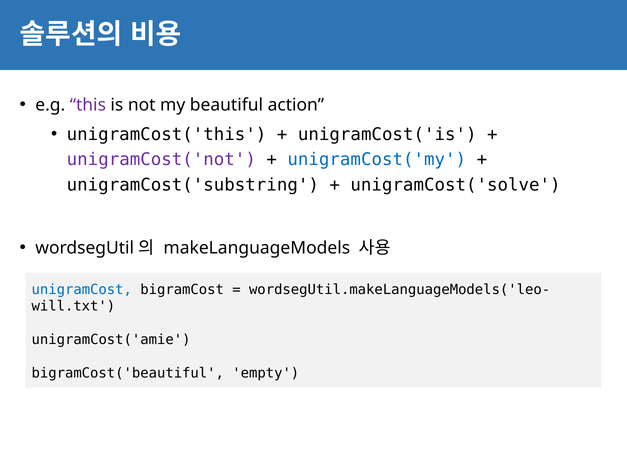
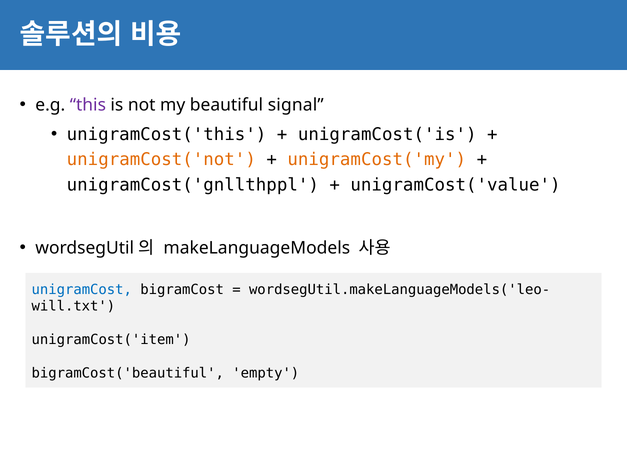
action: action -> signal
unigramCost('not colour: purple -> orange
unigramCost('my colour: blue -> orange
unigramCost('substring: unigramCost('substring -> unigramCost('gnllthppl
unigramCost('solve: unigramCost('solve -> unigramCost('value
unigramCost('amie: unigramCost('amie -> unigramCost('item
